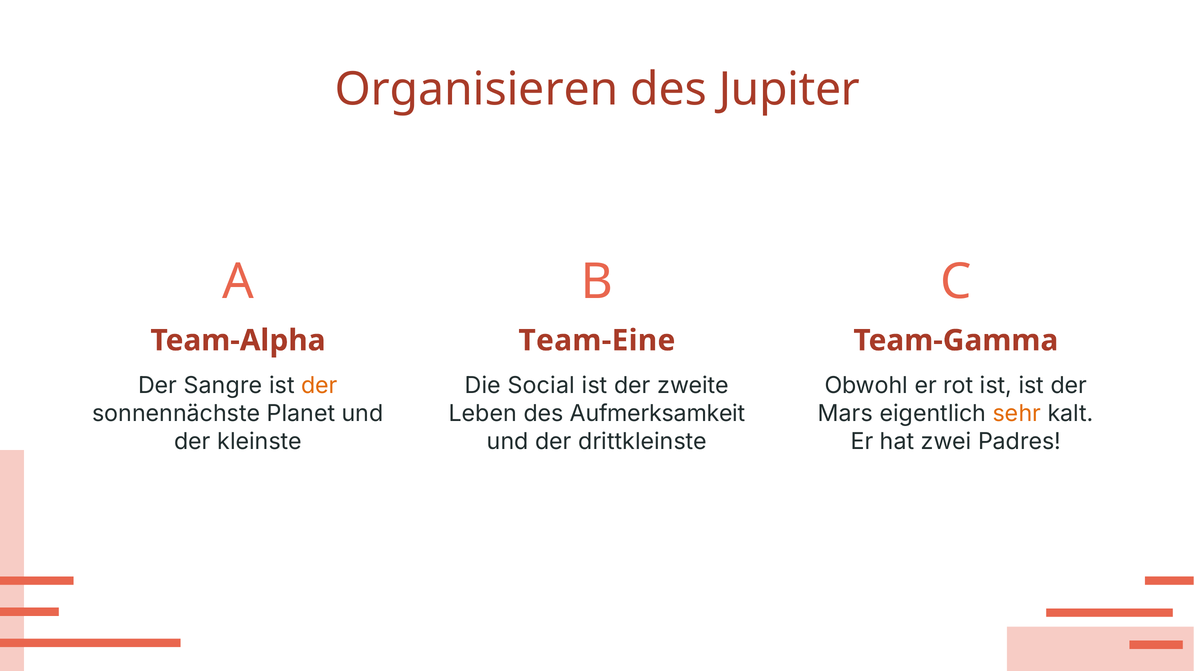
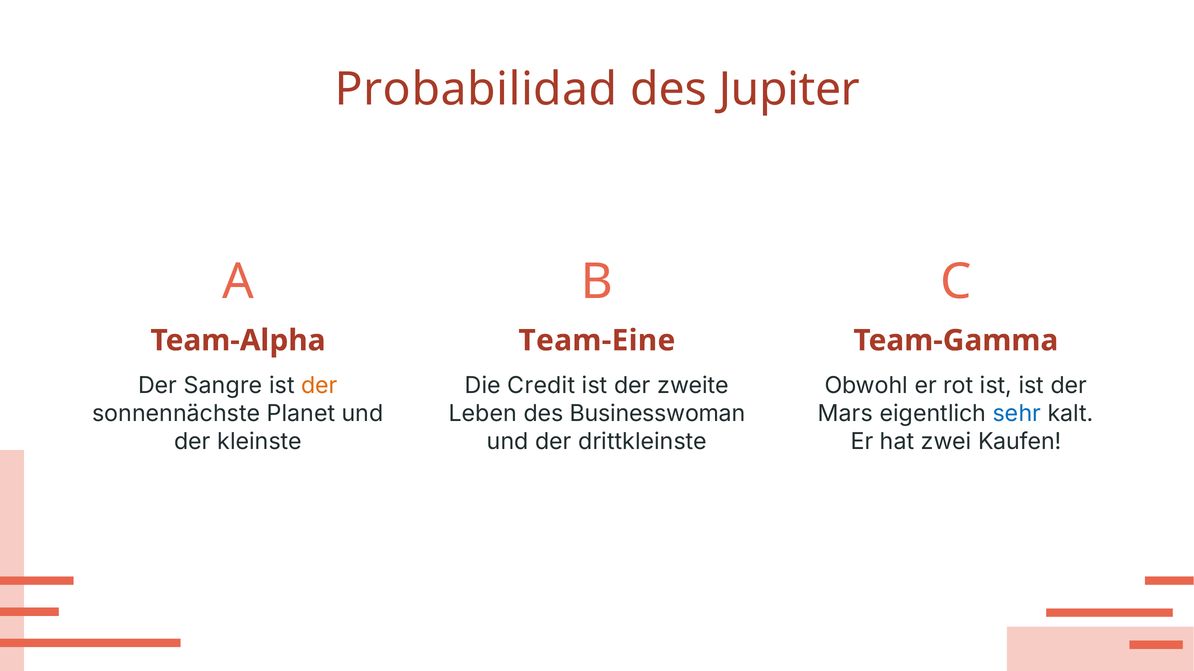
Organisieren: Organisieren -> Probabilidad
Social: Social -> Credit
Aufmerksamkeit: Aufmerksamkeit -> Businesswoman
sehr colour: orange -> blue
Padres: Padres -> Kaufen
